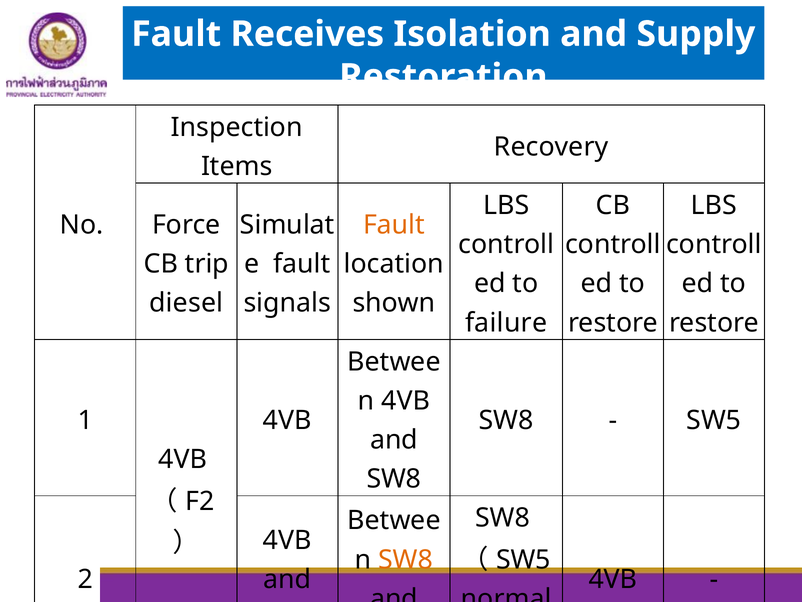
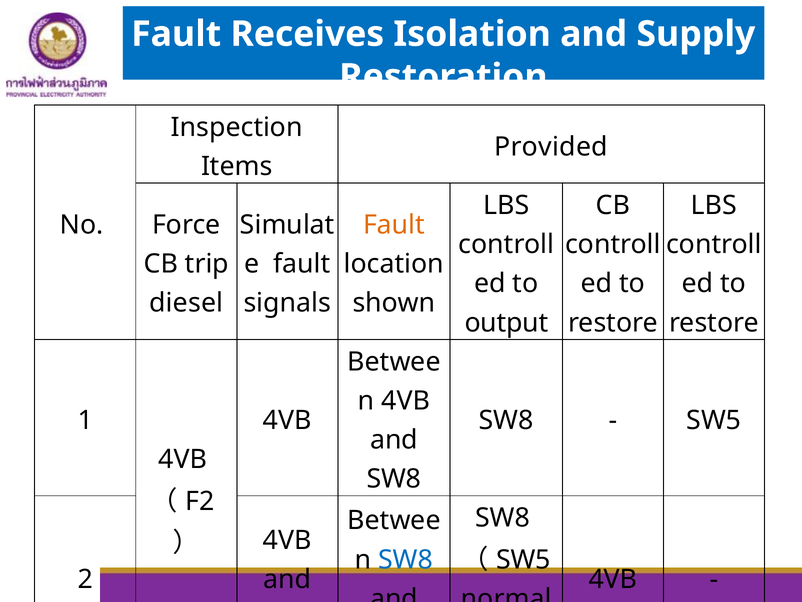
Recovery: Recovery -> Provided
failure: failure -> output
SW8 at (406, 559) colour: orange -> blue
